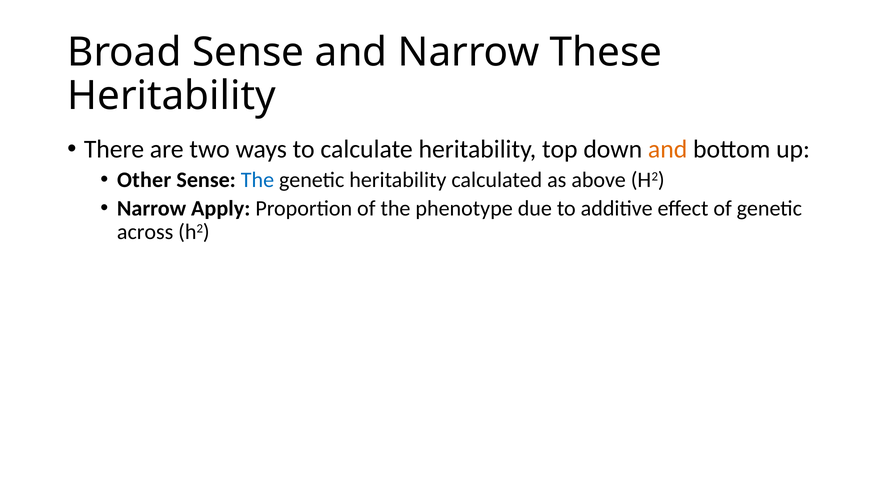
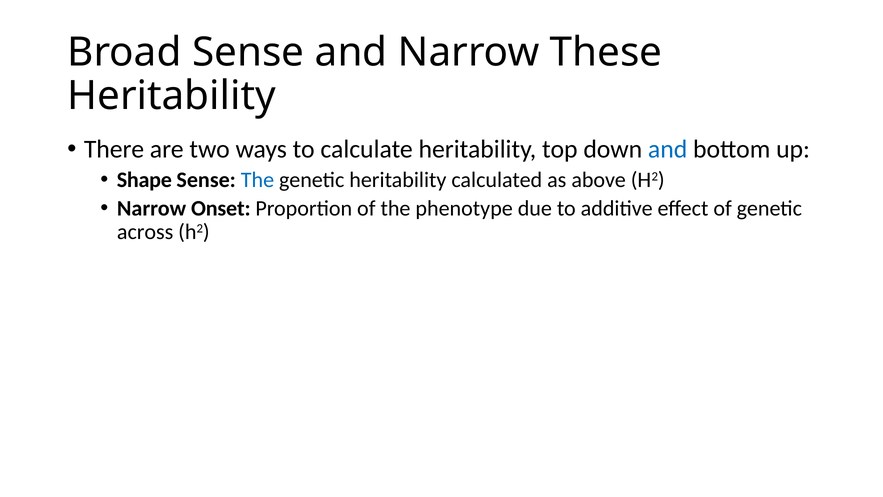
and at (668, 149) colour: orange -> blue
Other: Other -> Shape
Apply: Apply -> Onset
